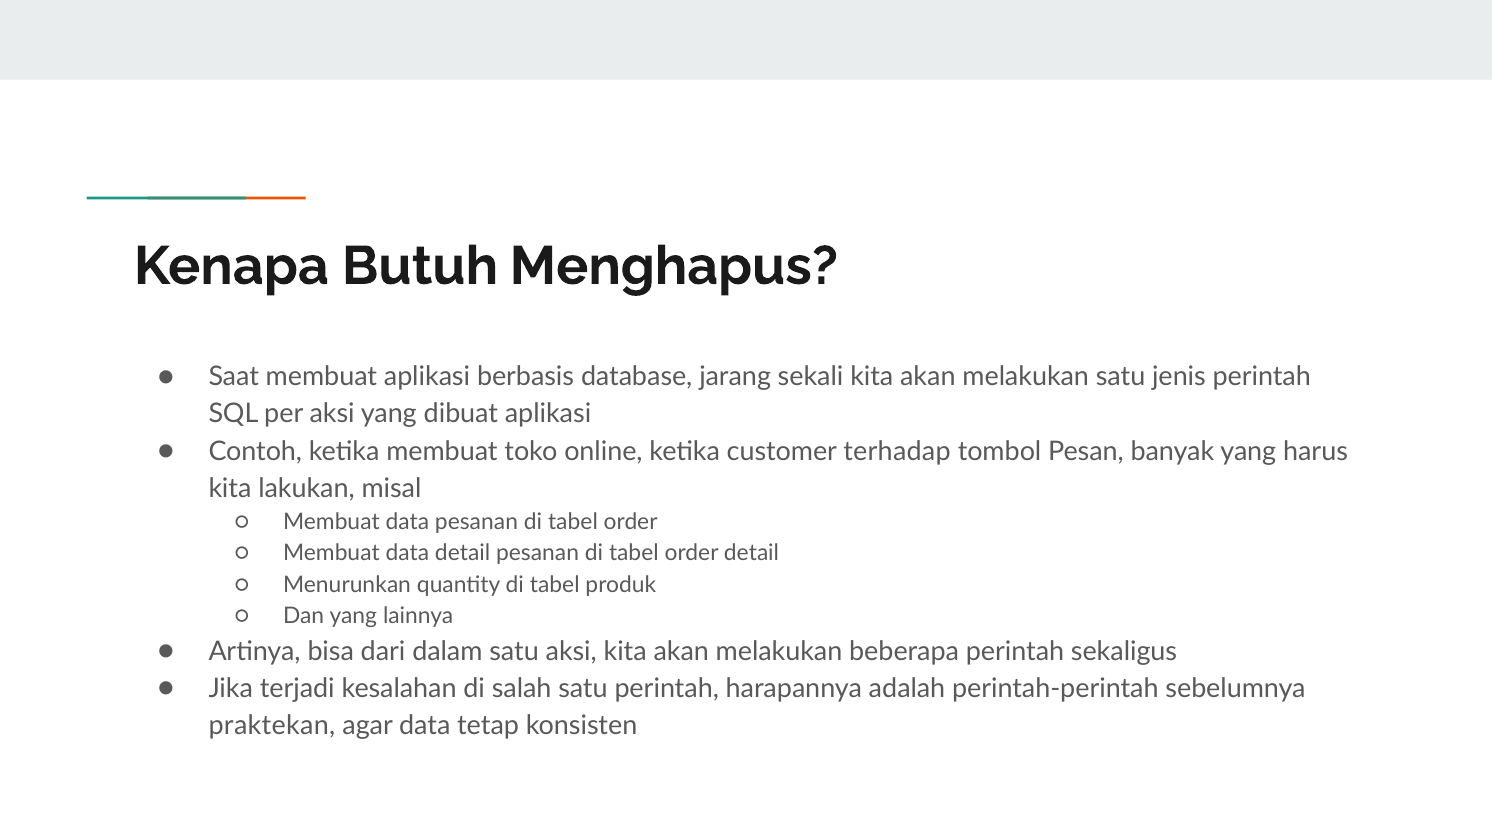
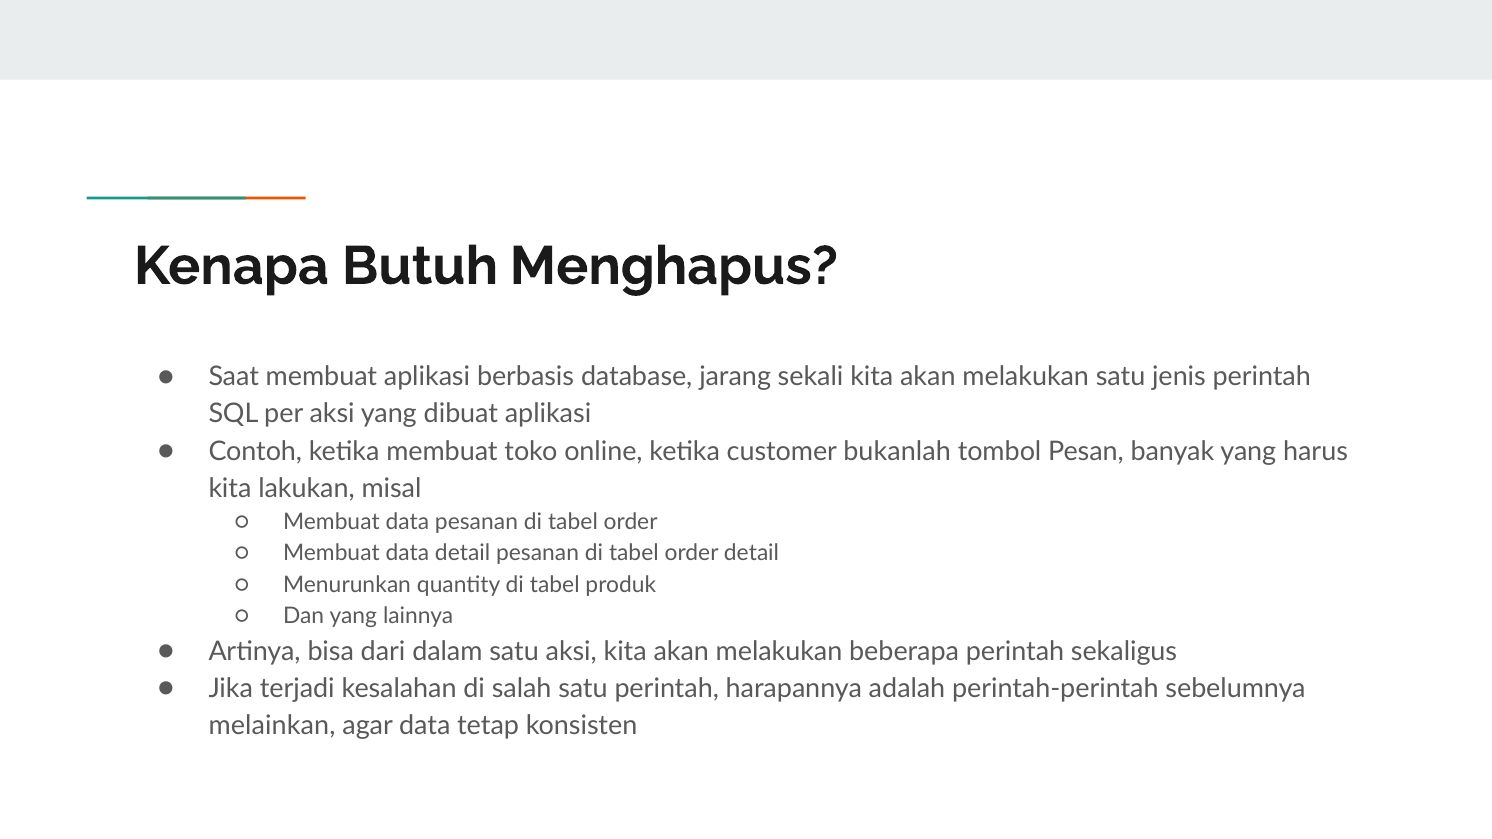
terhadap: terhadap -> bukanlah
praktekan: praktekan -> melainkan
